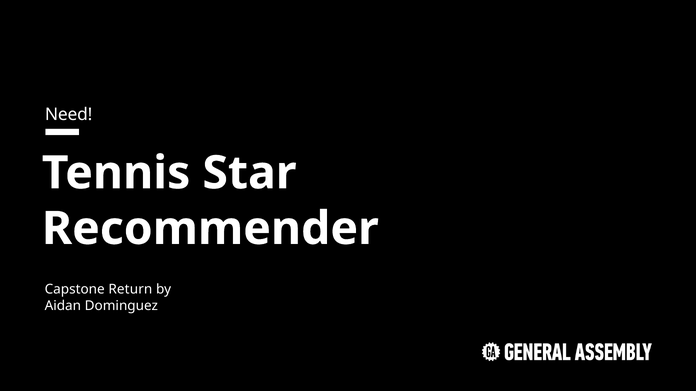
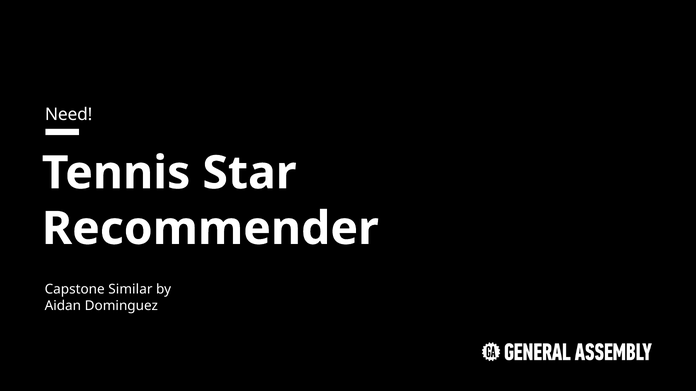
Return: Return -> Similar
